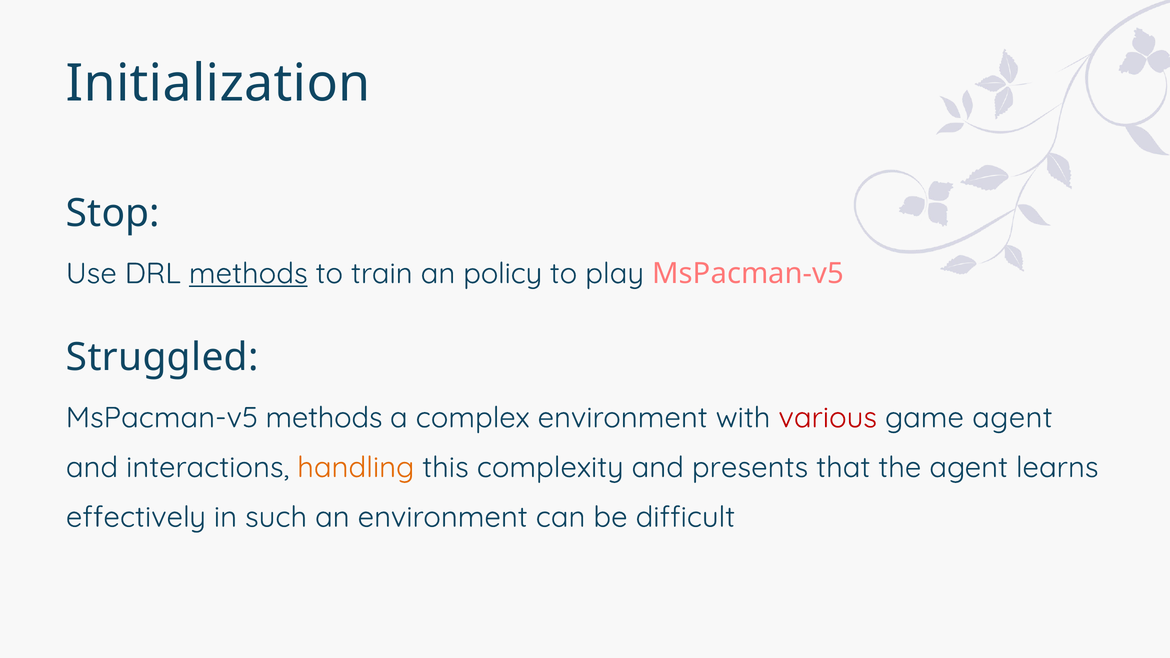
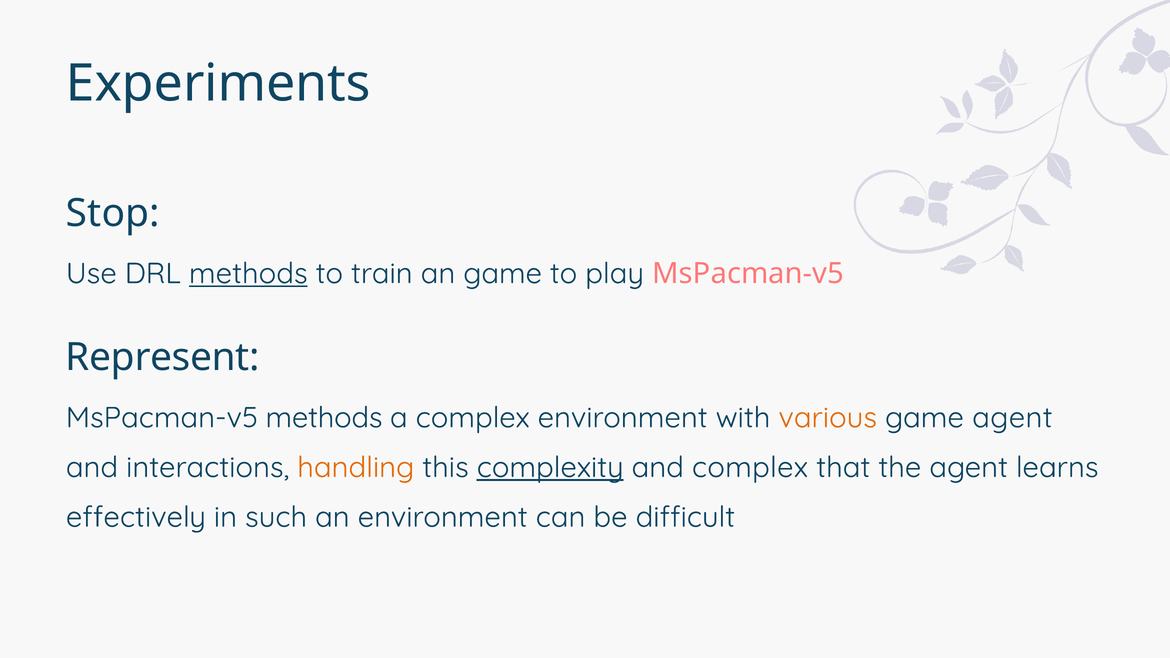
Initialization: Initialization -> Experiments
an policy: policy -> game
Struggled: Struggled -> Represent
various colour: red -> orange
complexity underline: none -> present
and presents: presents -> complex
